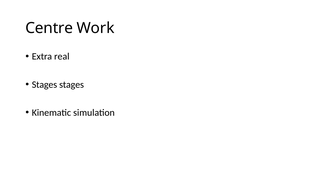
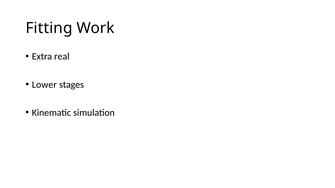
Centre: Centre -> Fitting
Stages at (44, 85): Stages -> Lower
